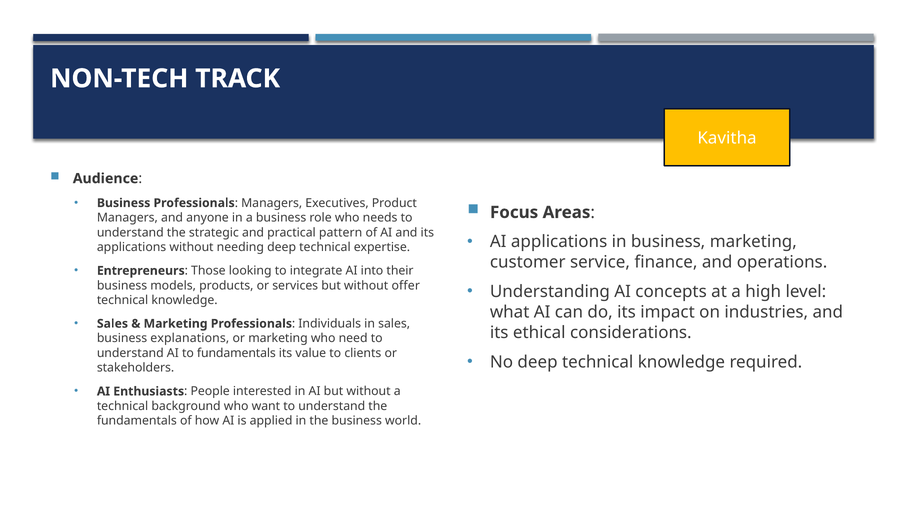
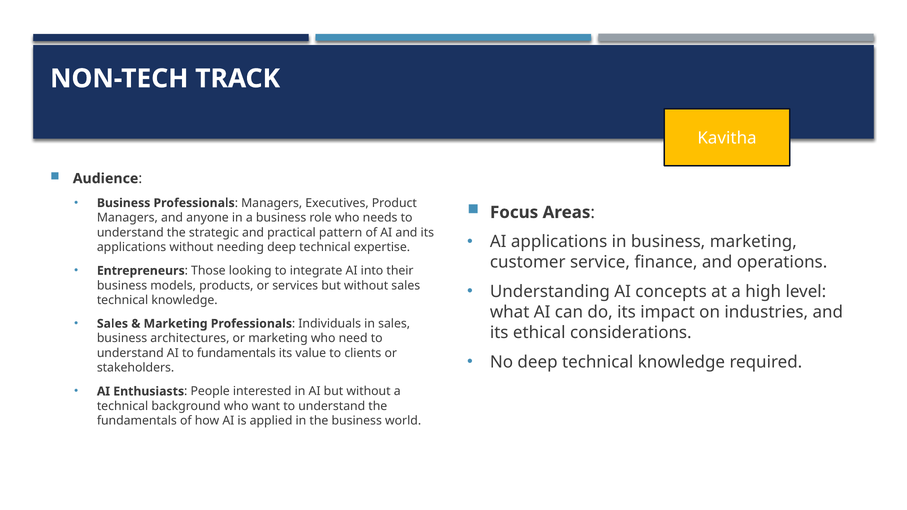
without offer: offer -> sales
explanations: explanations -> architectures
